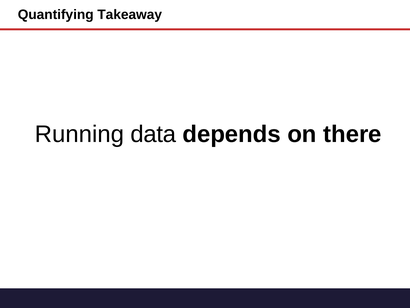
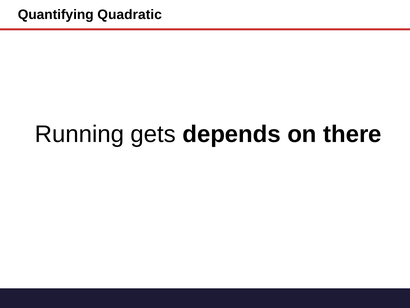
Takeaway: Takeaway -> Quadratic
data: data -> gets
